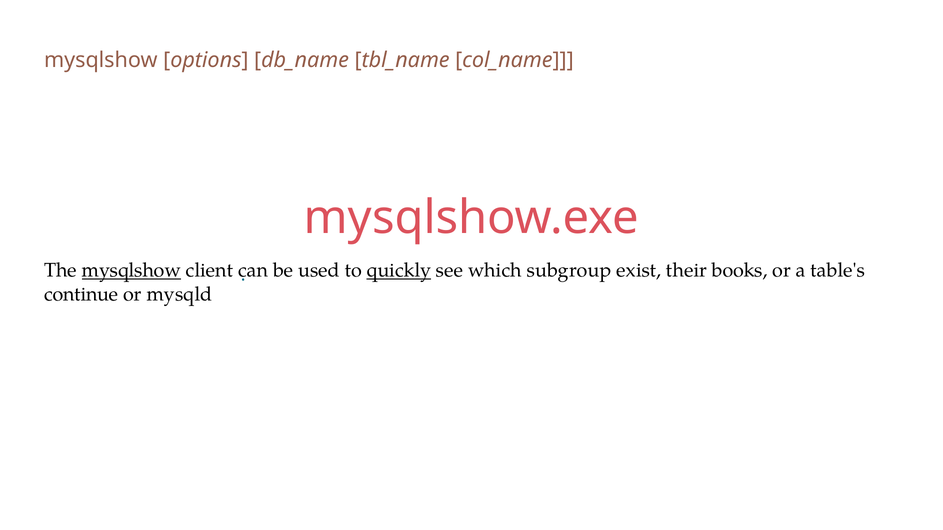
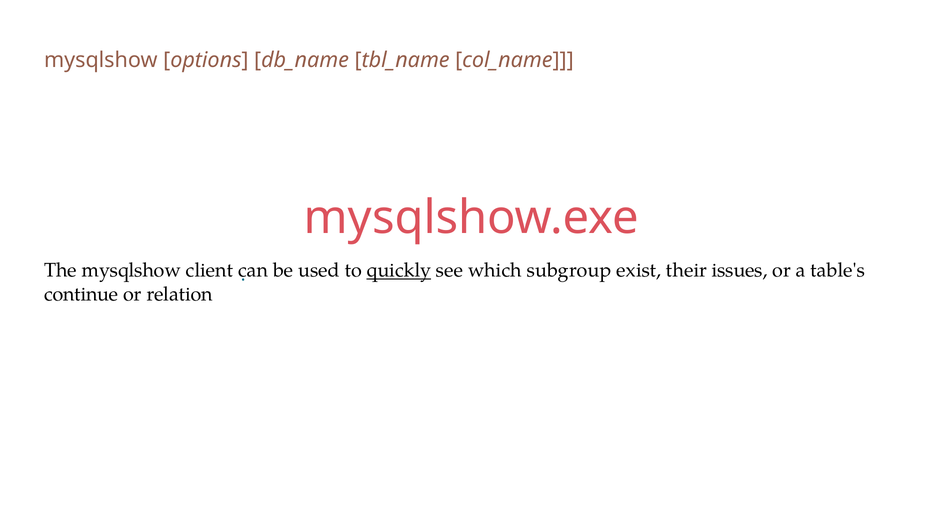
mysqlshow at (131, 271) underline: present -> none
books: books -> issues
mysqld: mysqld -> relation
